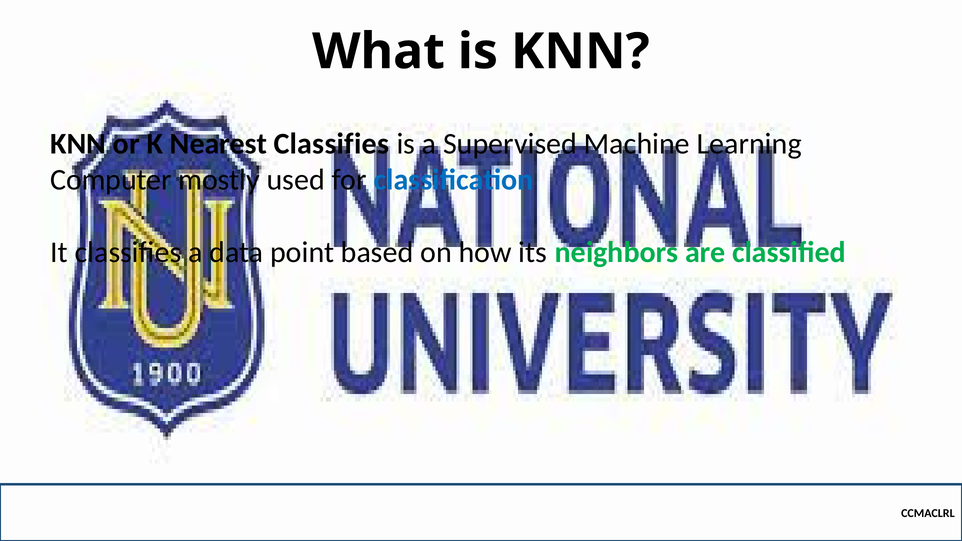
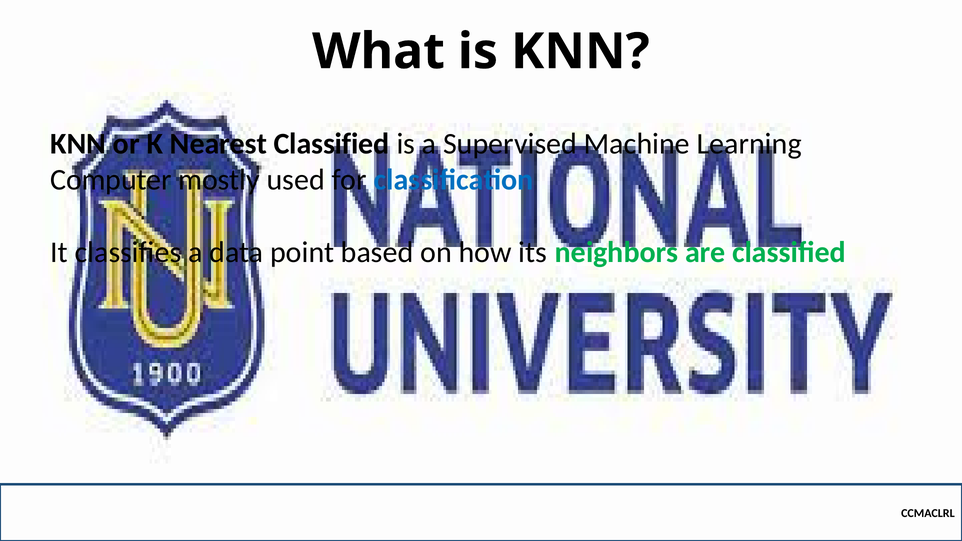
Nearest Classifies: Classifies -> Classified
